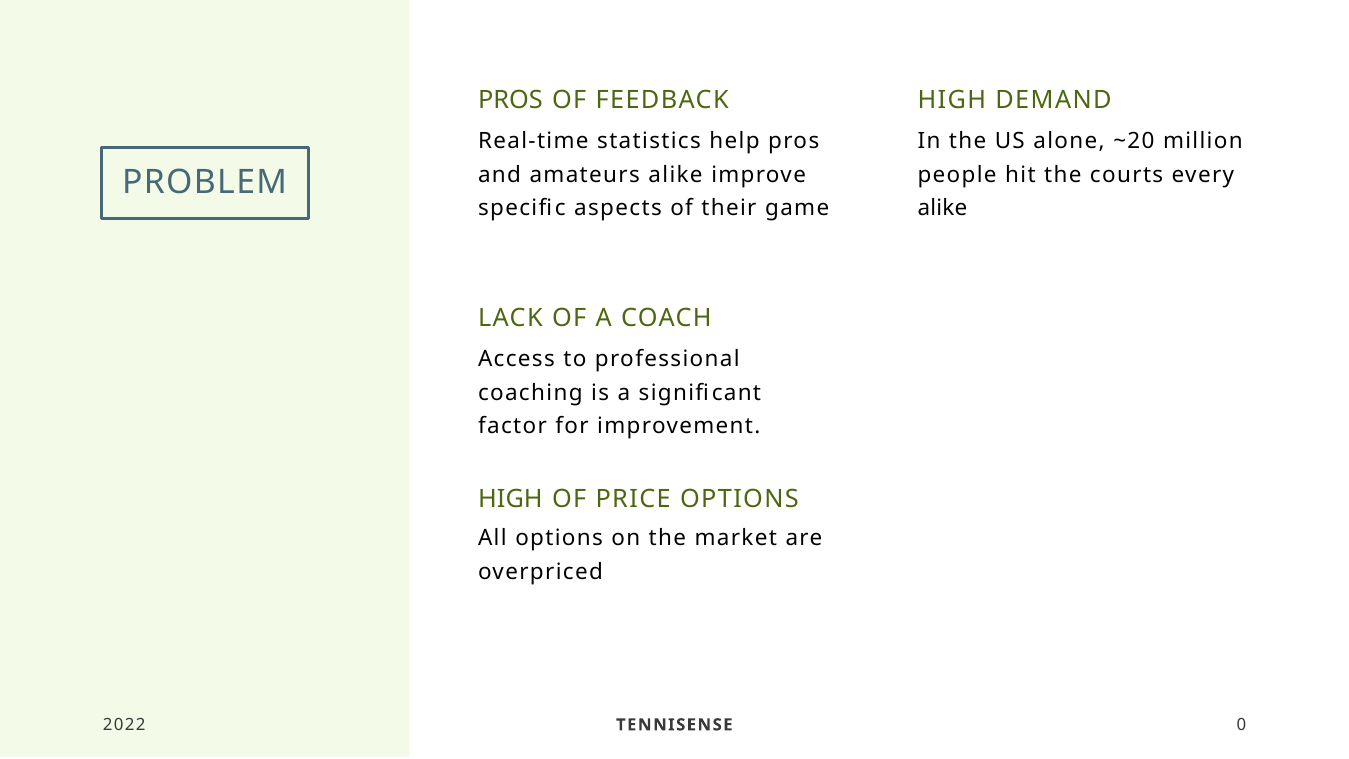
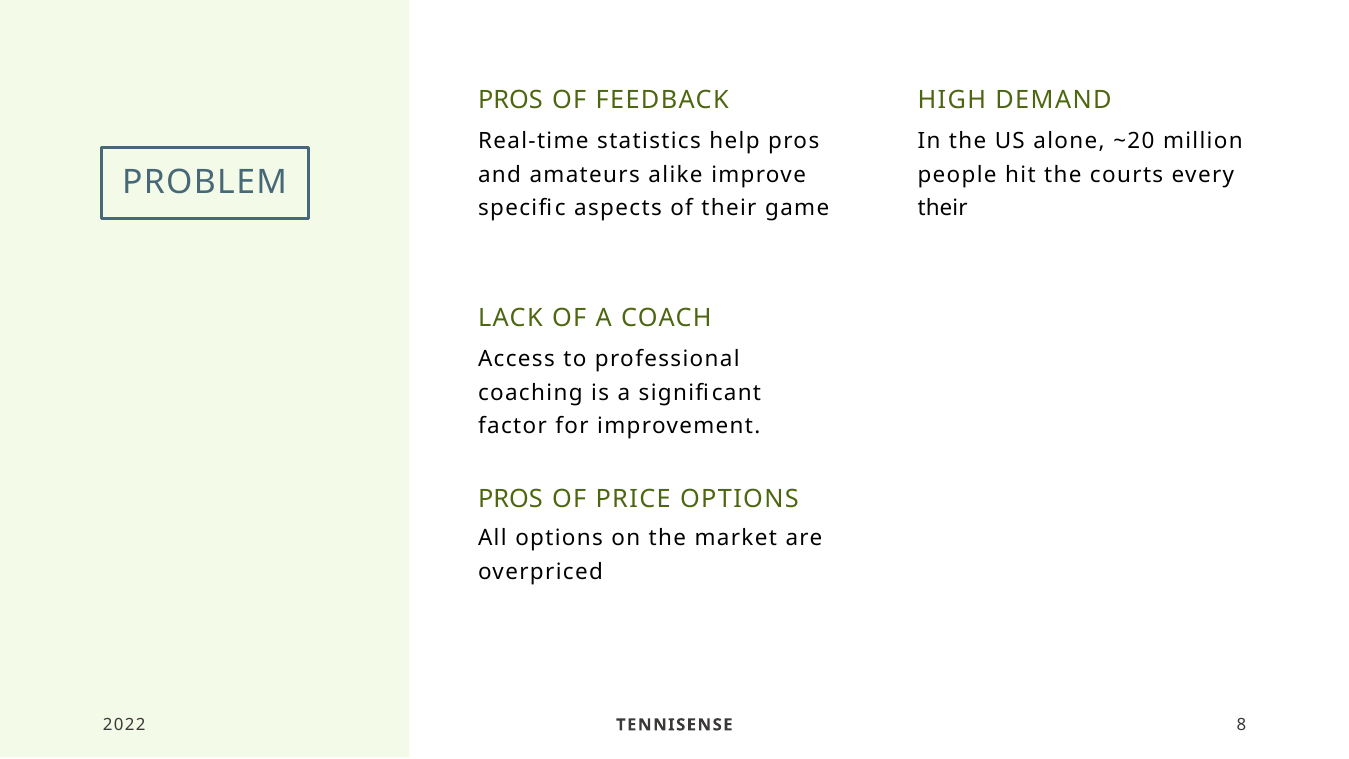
alike at (942, 208): alike -> their
HIGH at (510, 499): HIGH -> PROS
0: 0 -> 8
